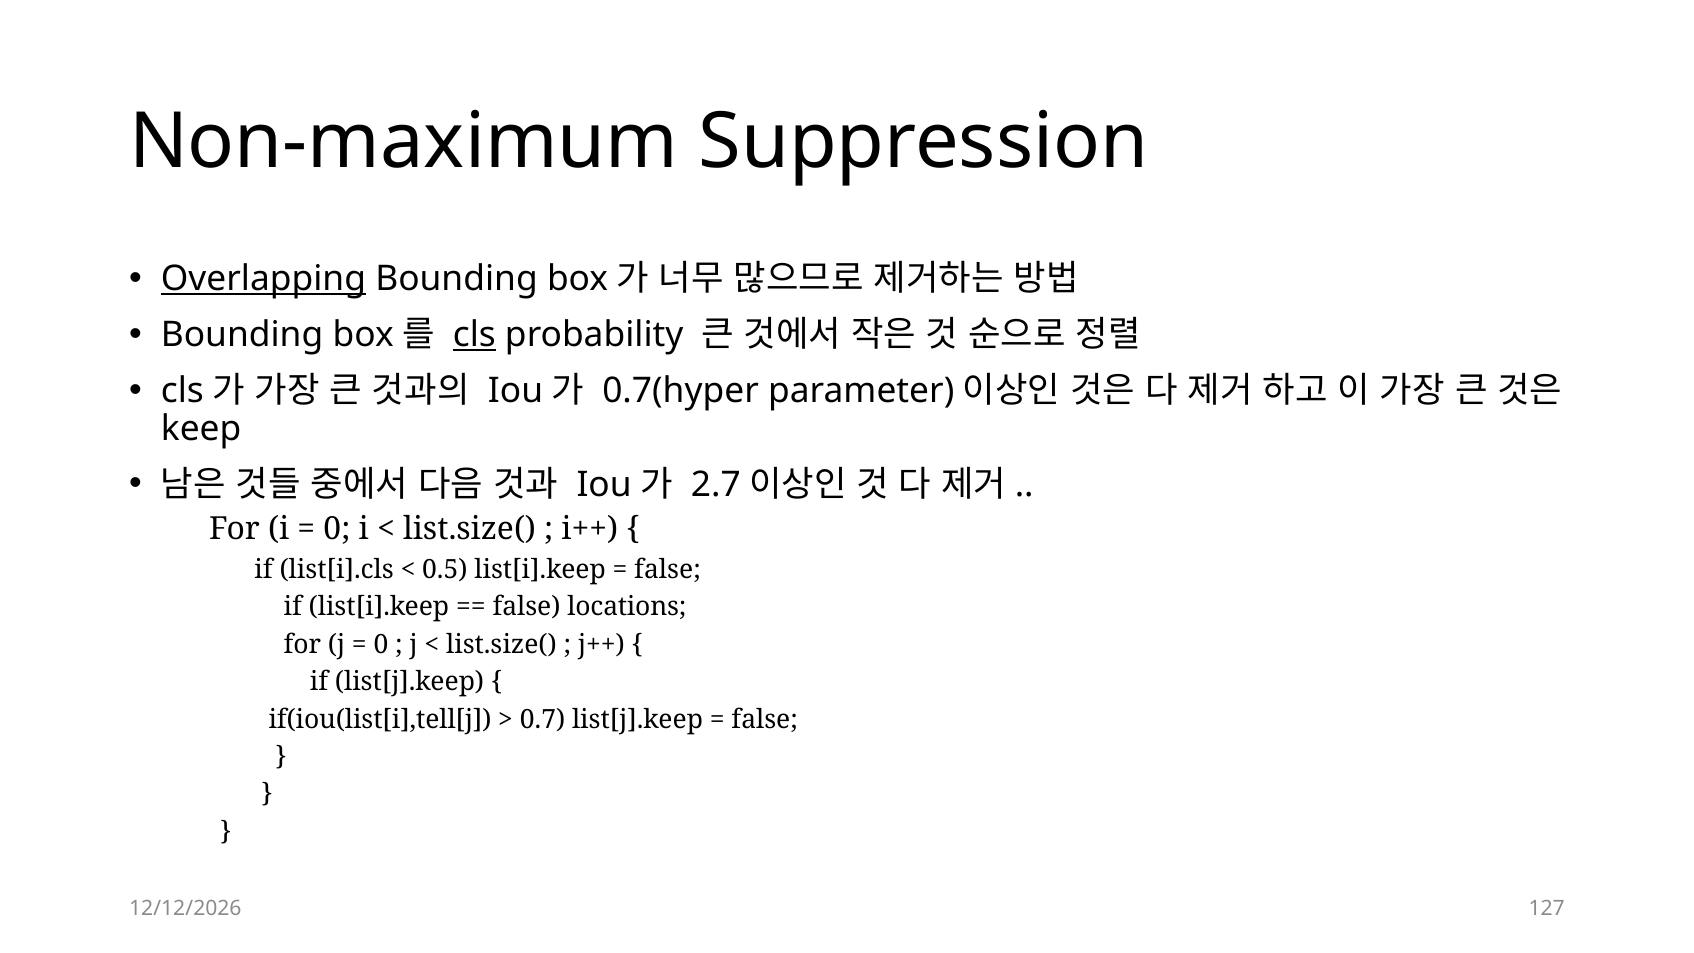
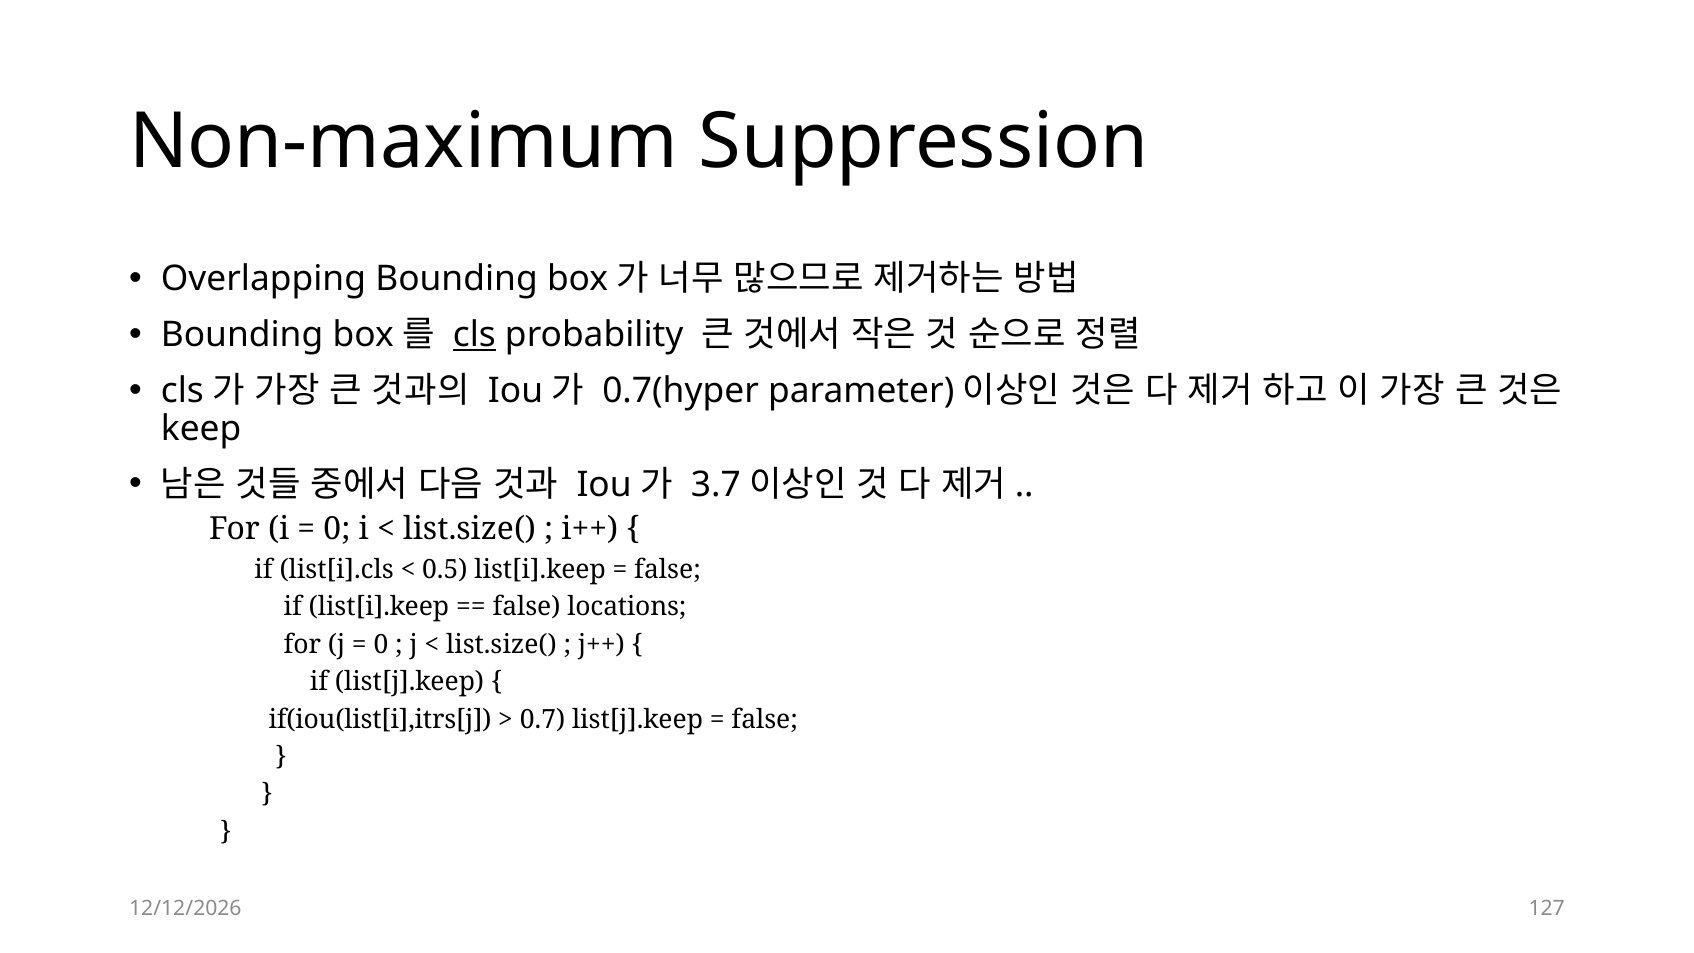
Overlapping underline: present -> none
2.7: 2.7 -> 3.7
if(iou(list[i],tell[j: if(iou(list[i],tell[j -> if(iou(list[i],itrs[j
